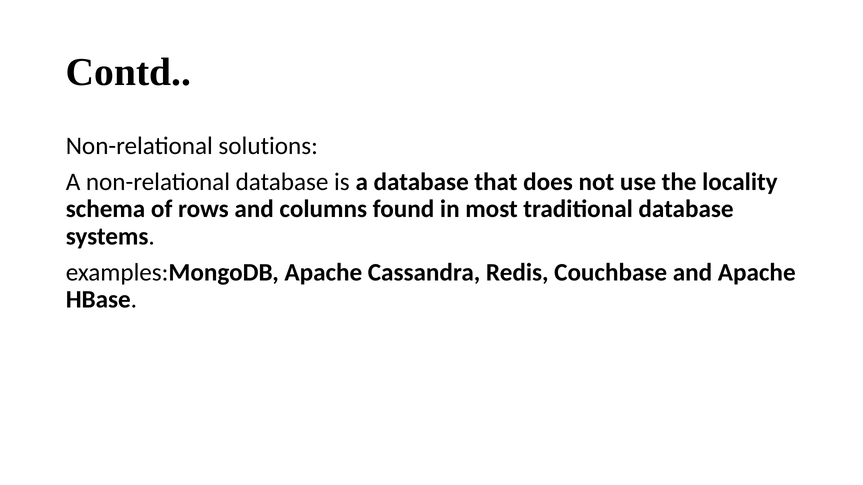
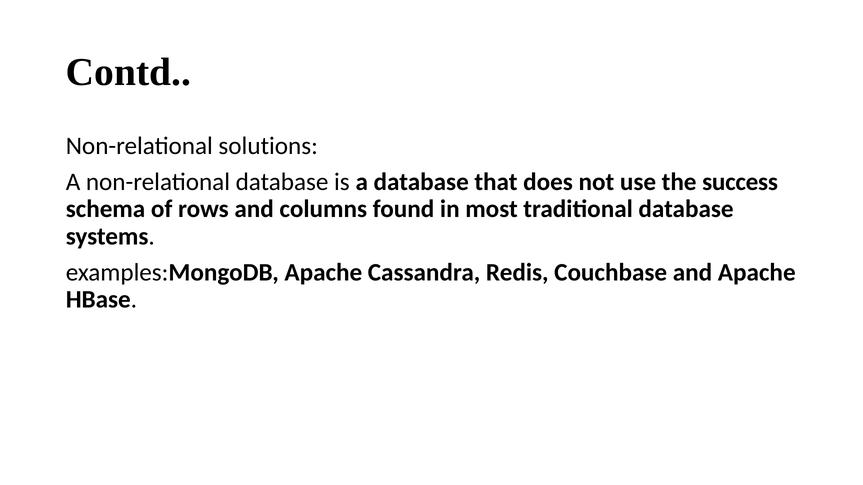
locality: locality -> success
